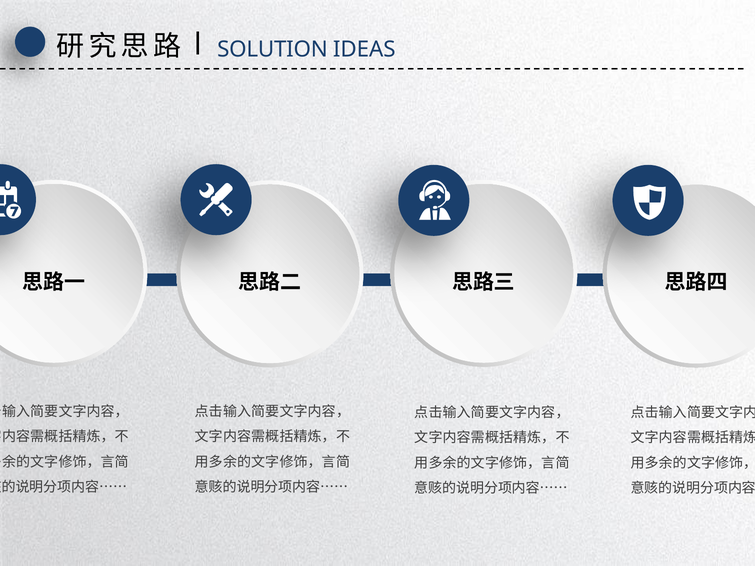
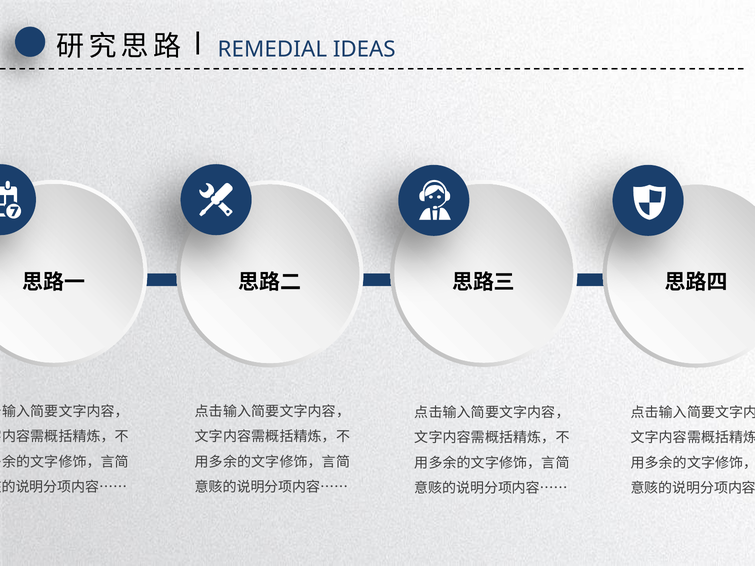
SOLUTION: SOLUTION -> REMEDIAL
